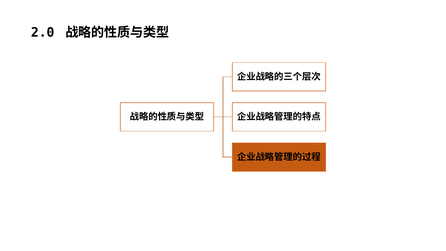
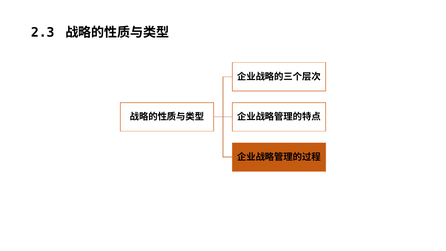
2.0: 2.0 -> 2.3
